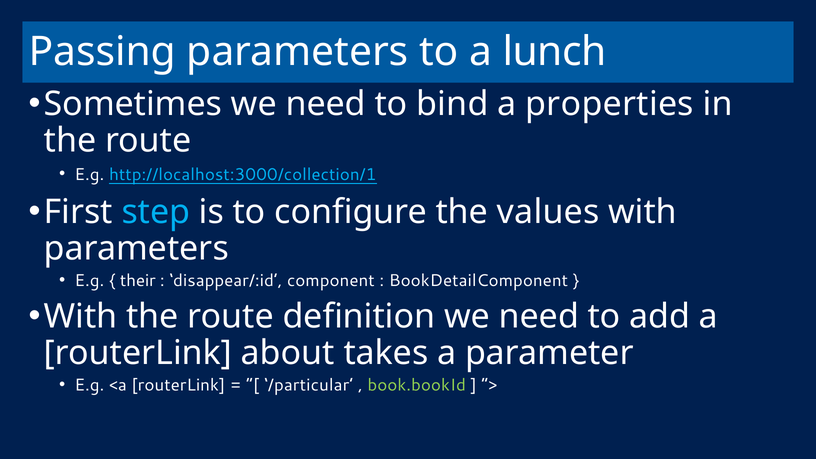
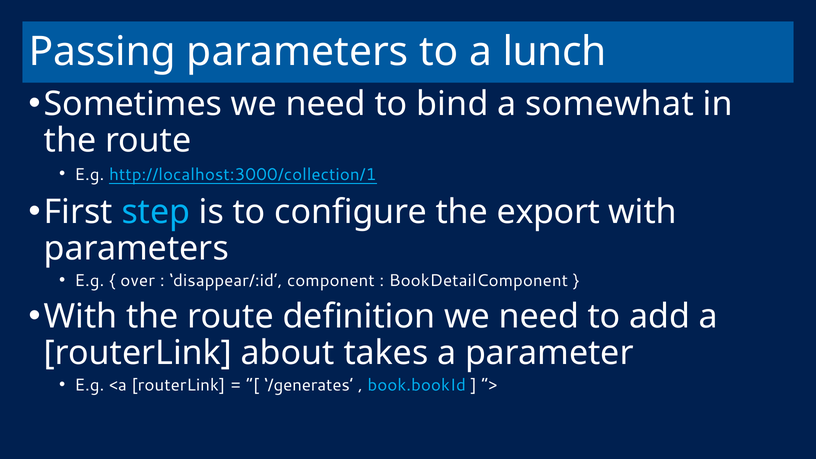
properties: properties -> somewhat
values: values -> export
their: their -> over
/particular: /particular -> /generates
book.bookId colour: light green -> light blue
